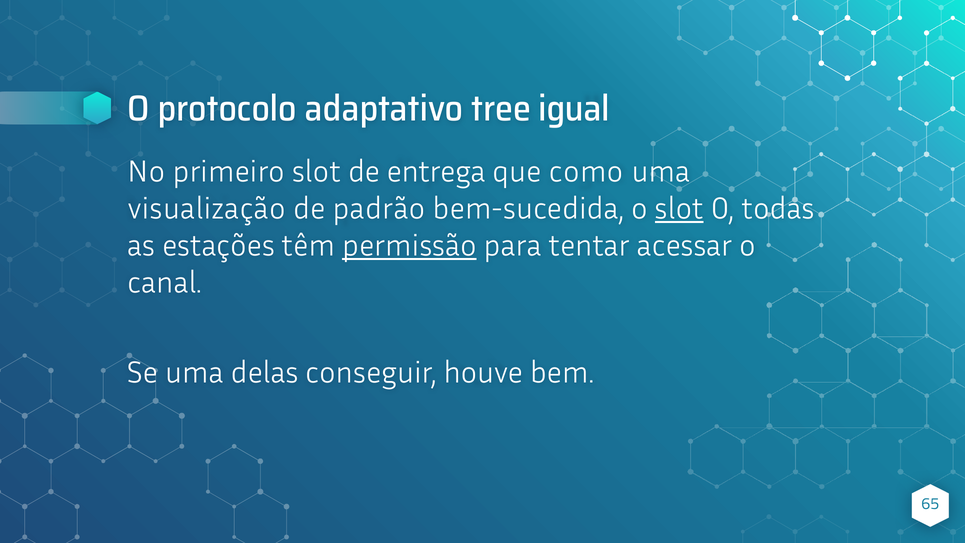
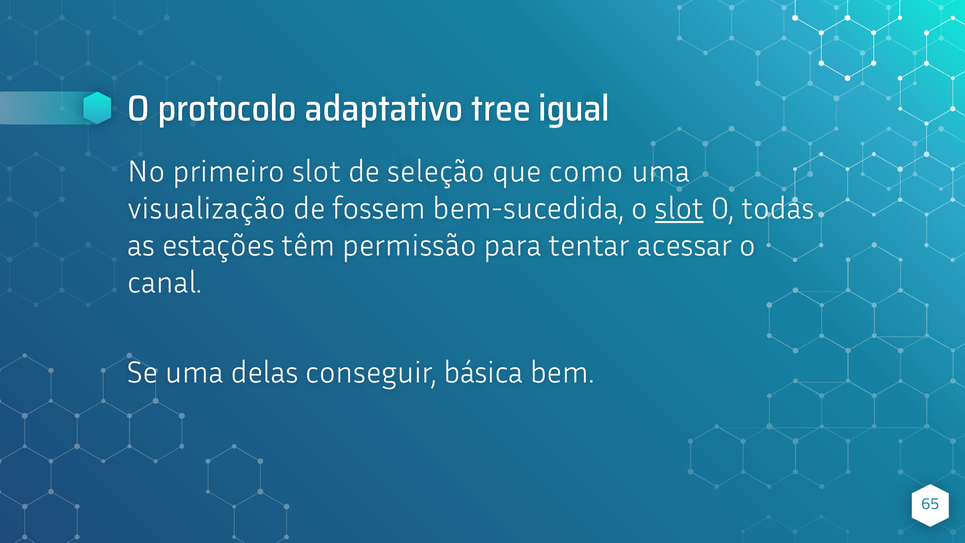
entrega: entrega -> seleção
padrão: padrão -> fossem
permissão underline: present -> none
houve: houve -> básica
